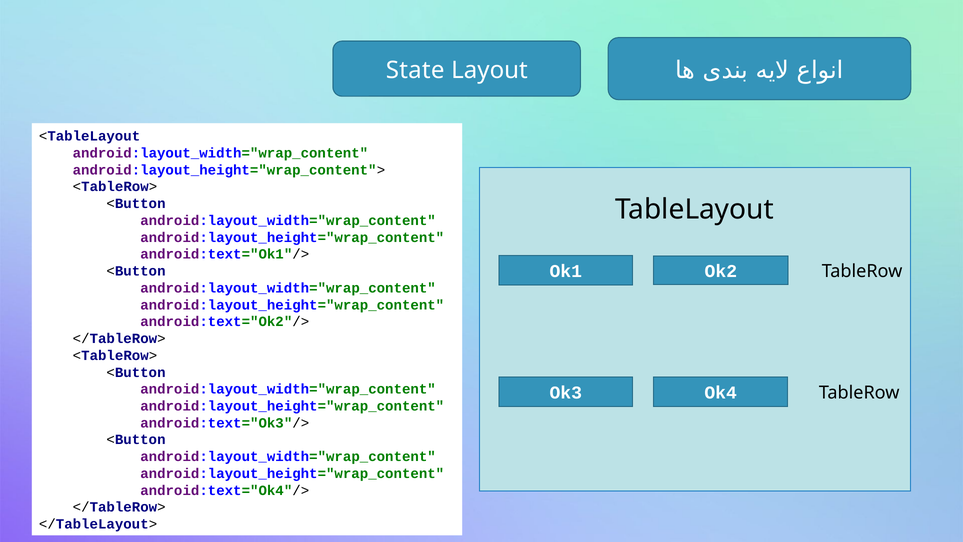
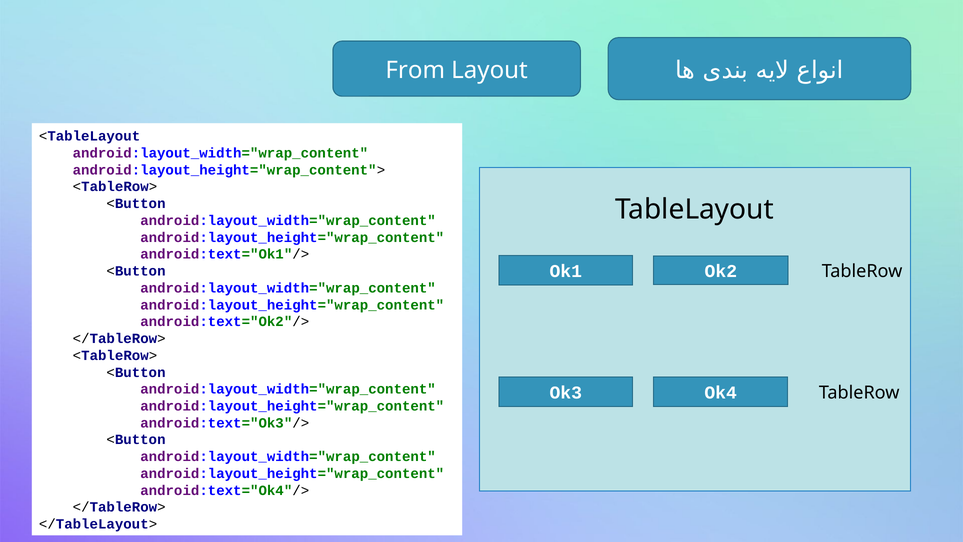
State: State -> From
